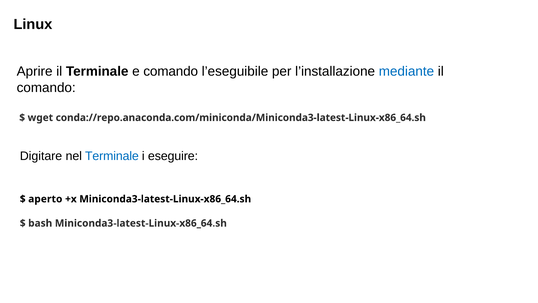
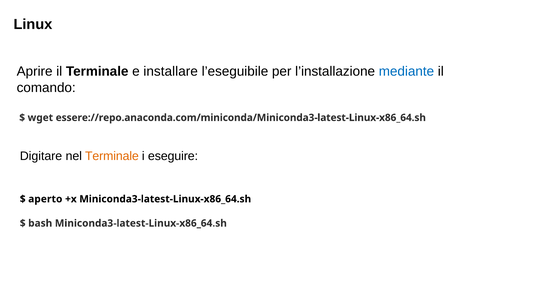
e comando: comando -> installare
conda://repo.anaconda.com/miniconda/Miniconda3-latest-Linux-x86_64.sh: conda://repo.anaconda.com/miniconda/Miniconda3-latest-Linux-x86_64.sh -> essere://repo.anaconda.com/miniconda/Miniconda3-latest-Linux-x86_64.sh
Terminale at (112, 156) colour: blue -> orange
